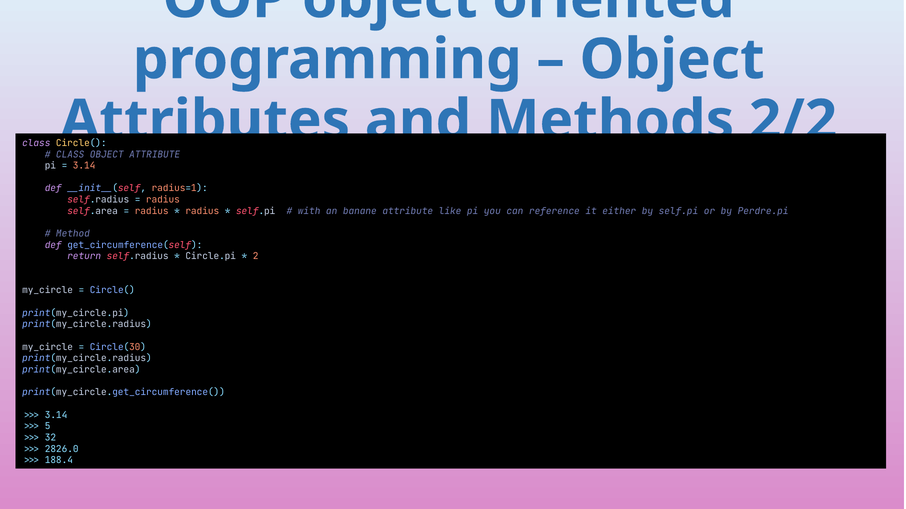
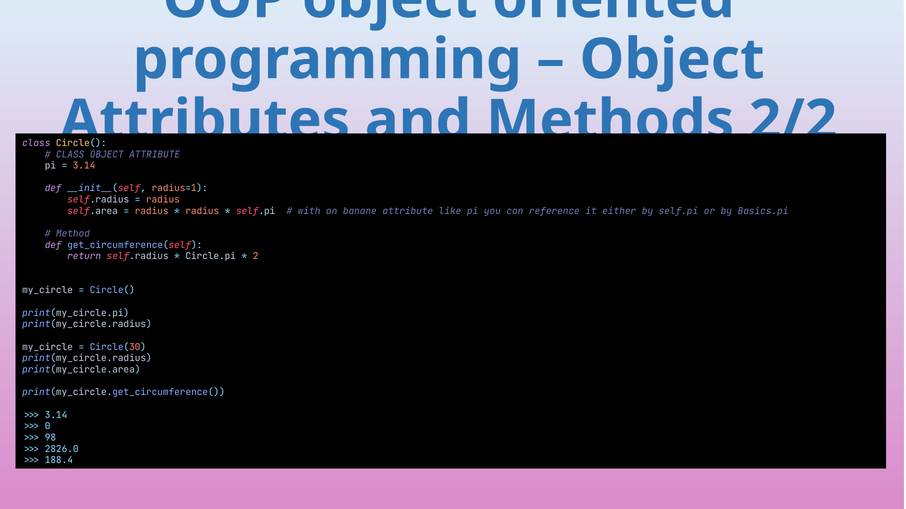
Perdre.pi: Perdre.pi -> Basics.pi
5: 5 -> 0
32: 32 -> 98
